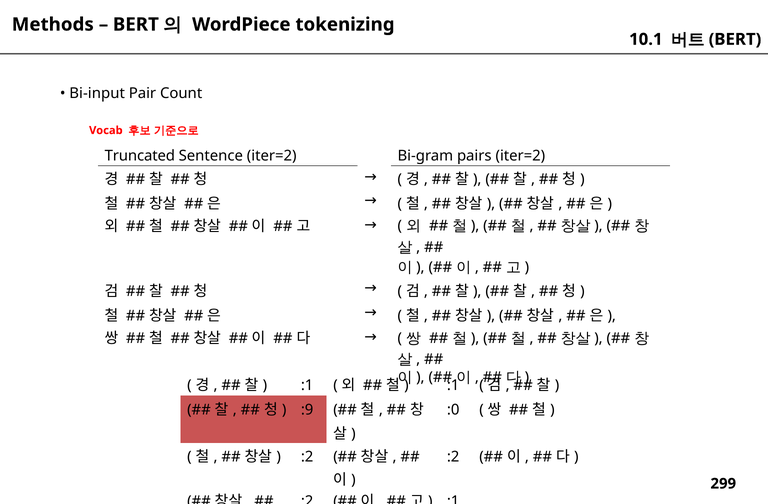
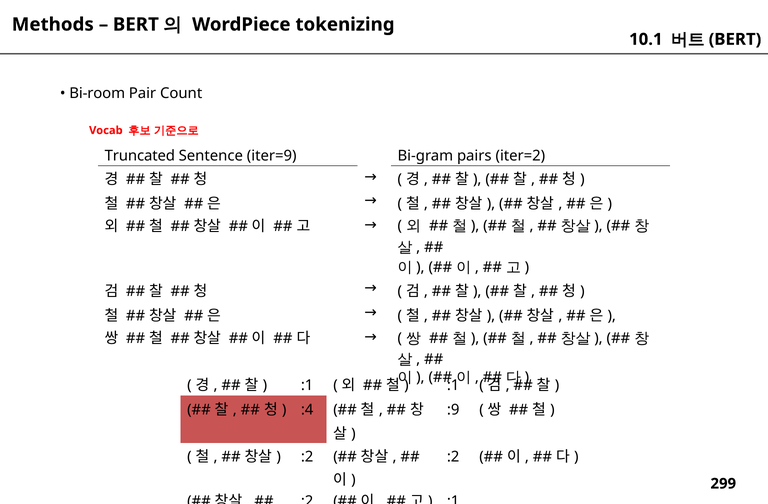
Bi-input: Bi-input -> Bi-room
Sentence iter=2: iter=2 -> iter=9
:9: :9 -> :4
:0: :0 -> :9
